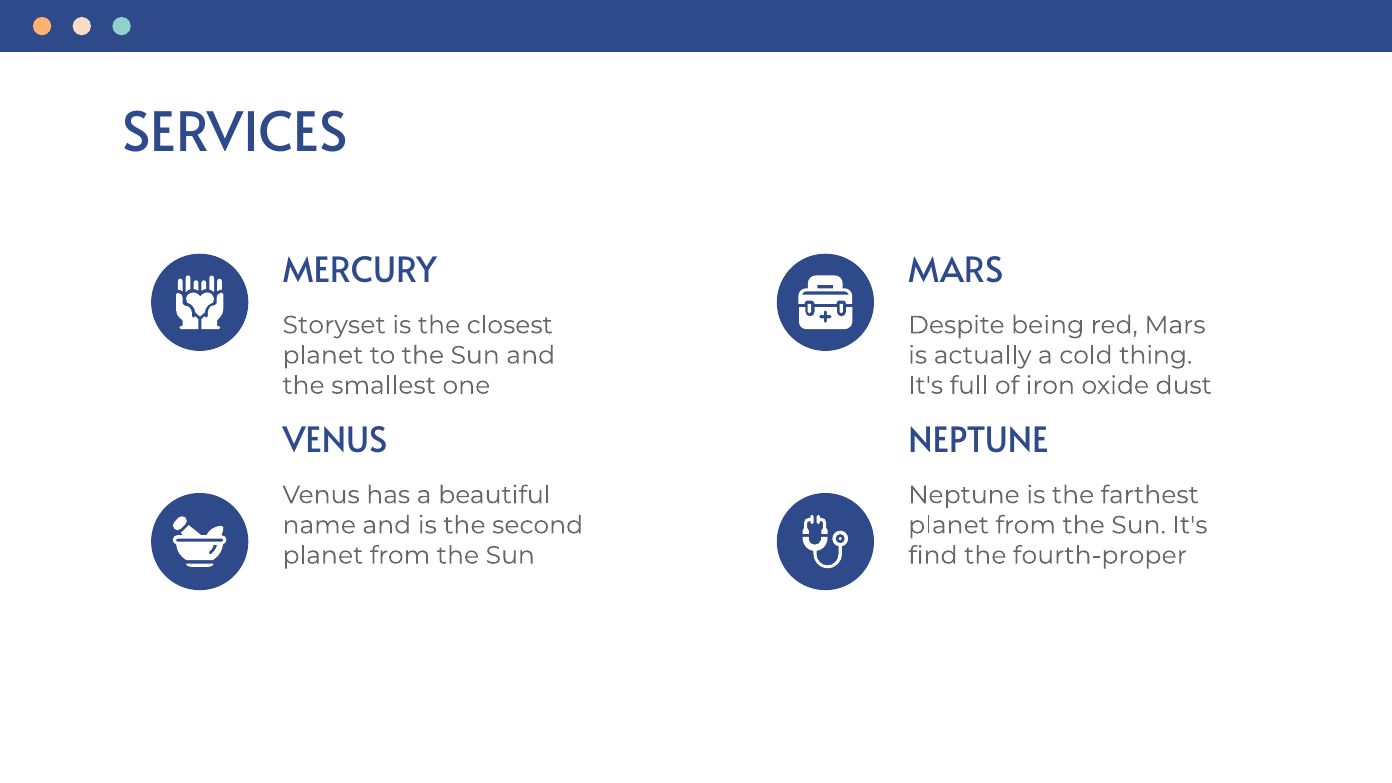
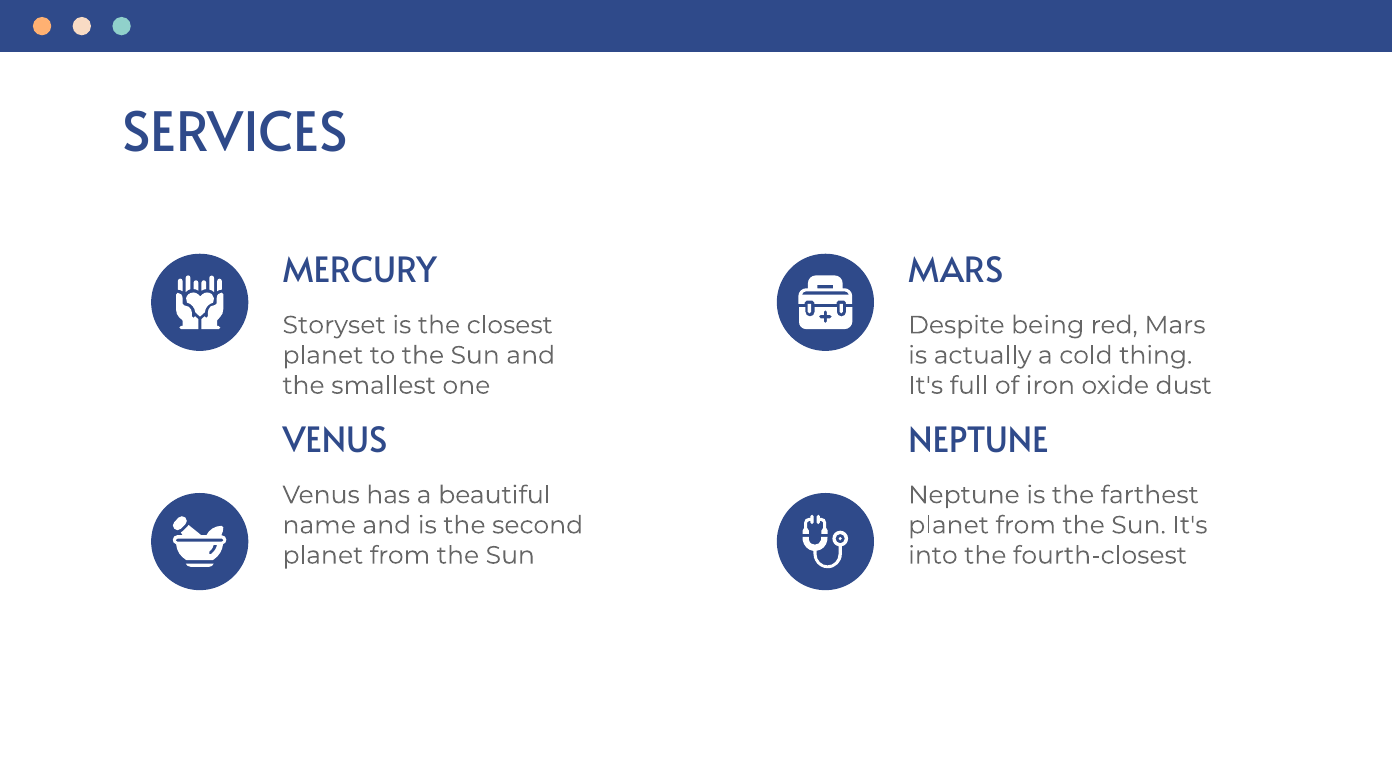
find: find -> into
fourth-proper: fourth-proper -> fourth-closest
